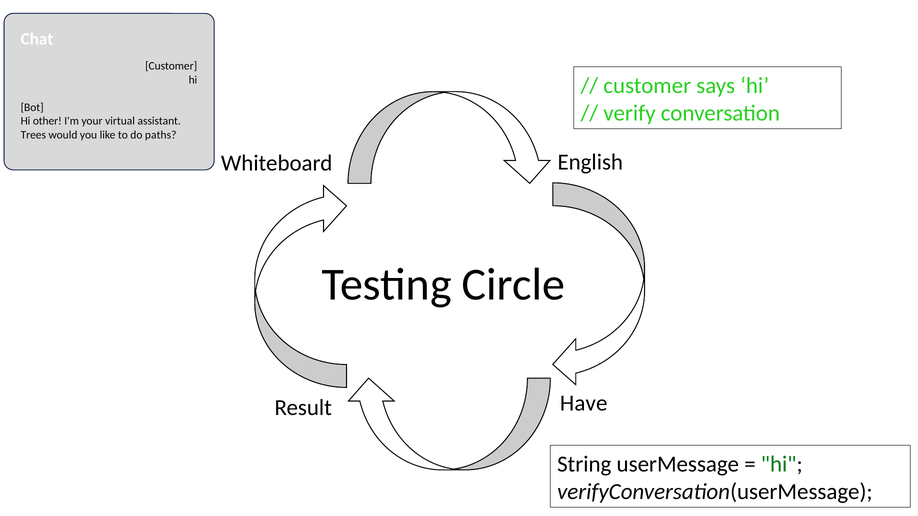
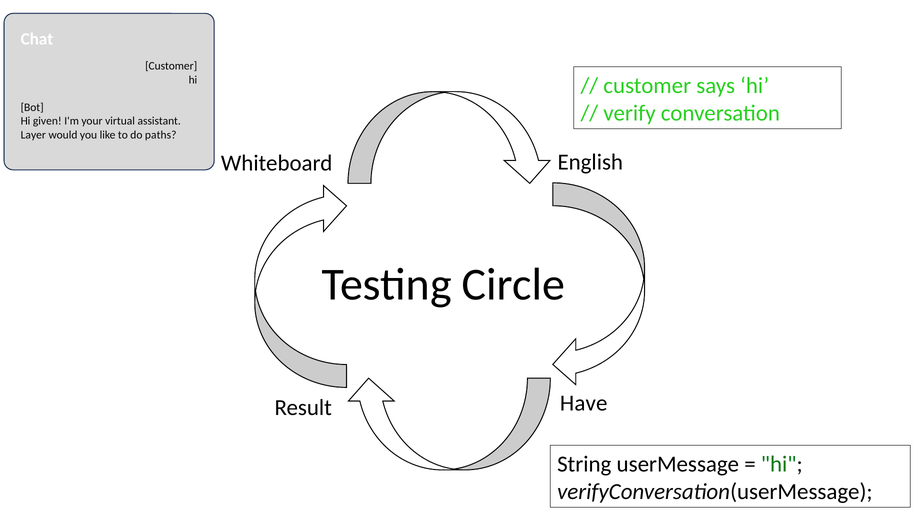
other: other -> given
Trees: Trees -> Layer
